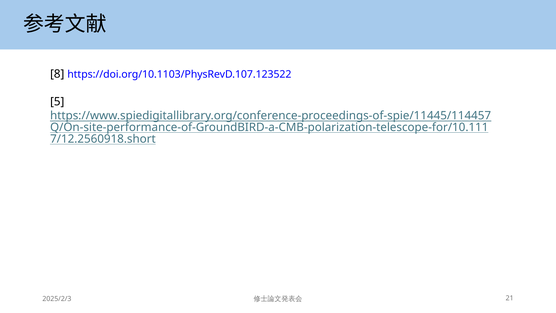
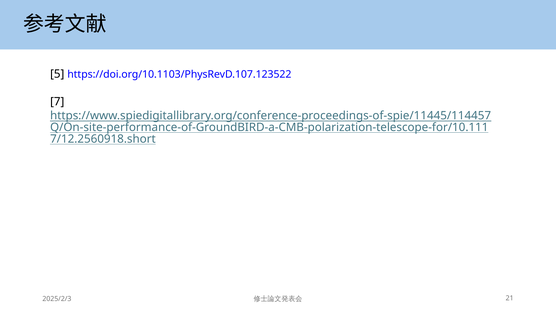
8: 8 -> 5
5: 5 -> 7
